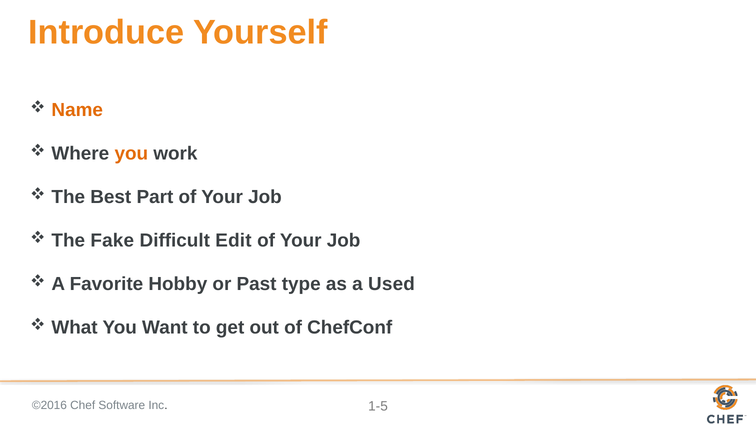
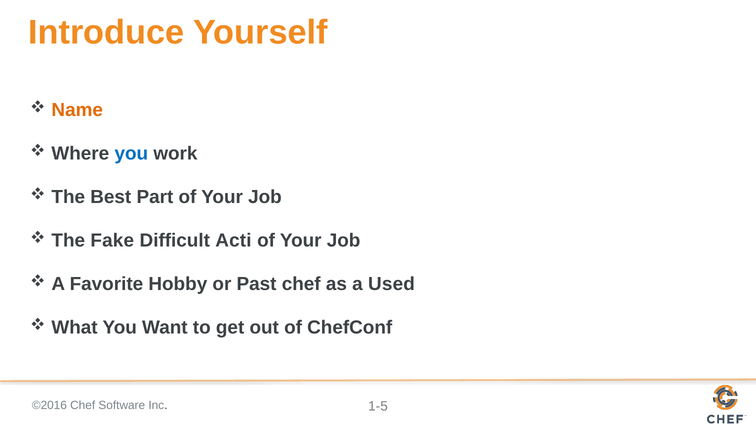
you at (131, 154) colour: orange -> blue
Edit: Edit -> Acti
Past type: type -> chef
